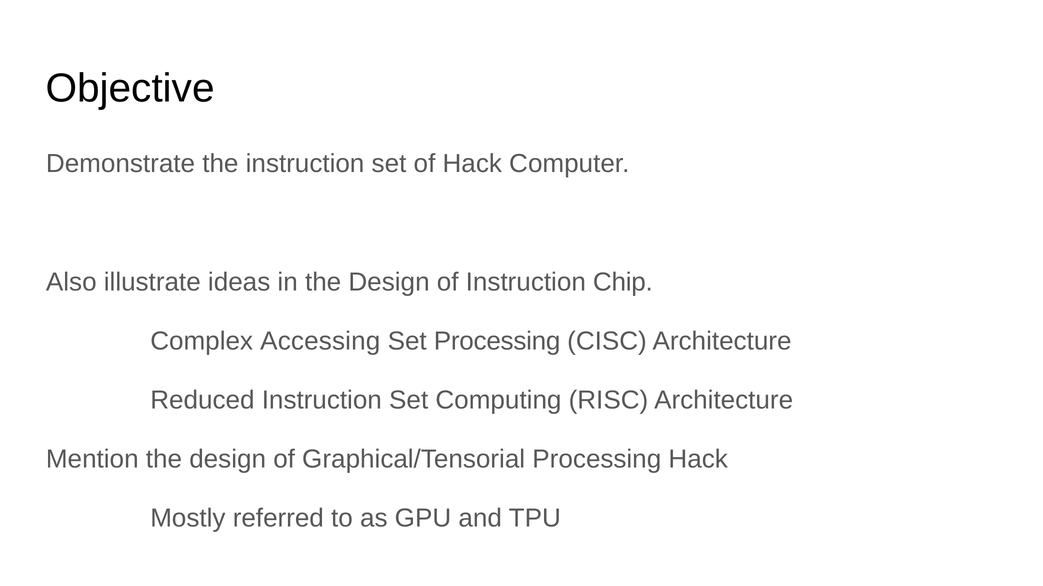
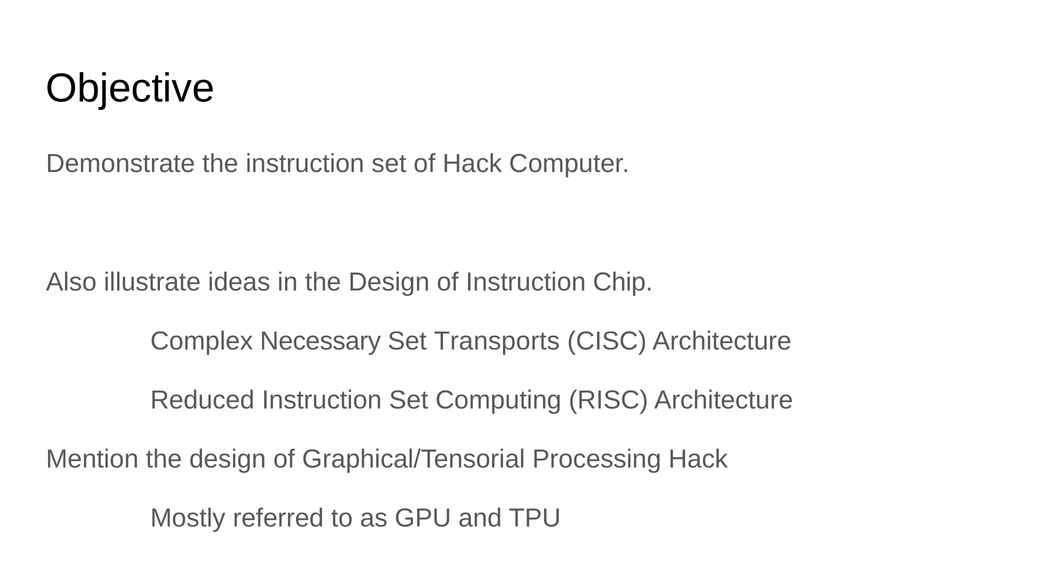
Accessing: Accessing -> Necessary
Set Processing: Processing -> Transports
